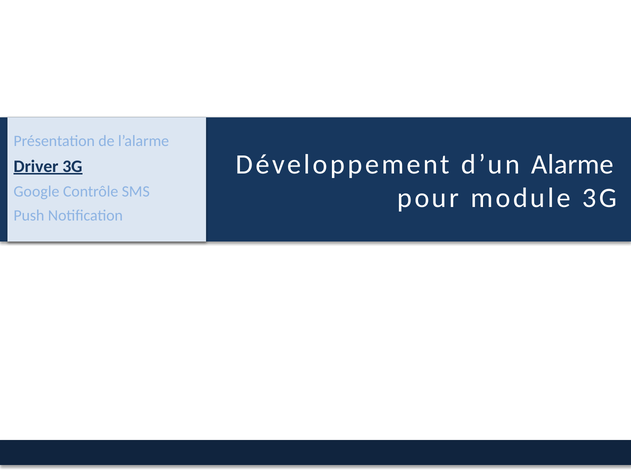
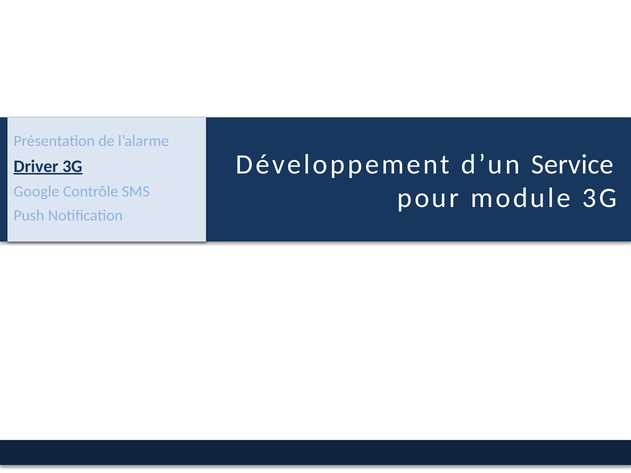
Alarme: Alarme -> Service
